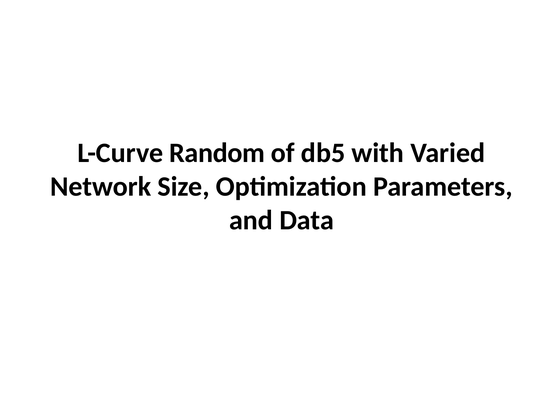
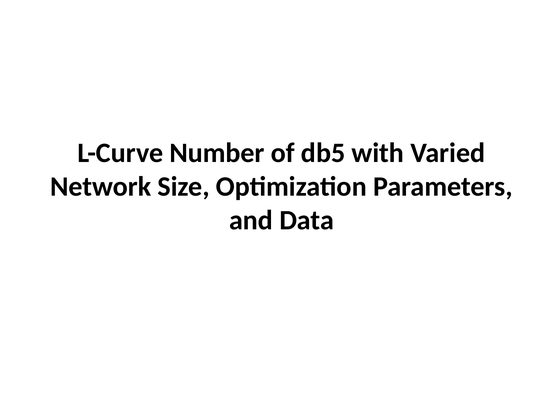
Random: Random -> Number
